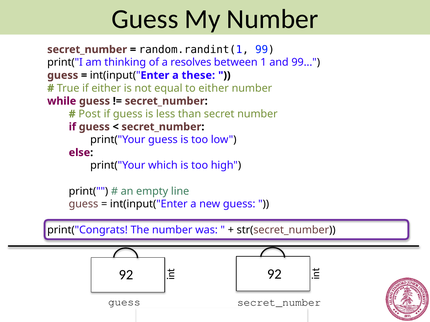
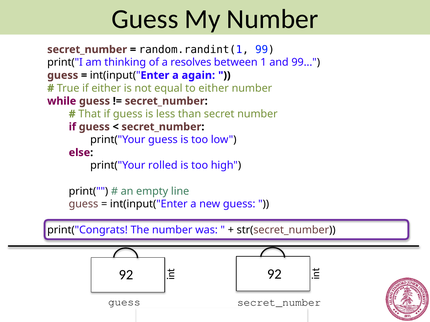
these: these -> again
Post: Post -> That
which: which -> rolled
